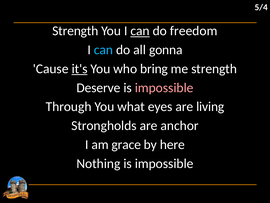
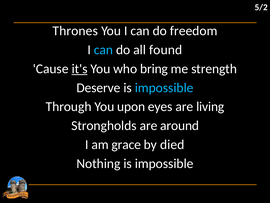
5/4: 5/4 -> 5/2
Strength at (75, 31): Strength -> Thrones
can at (140, 31) underline: present -> none
gonna: gonna -> found
impossible at (164, 88) colour: pink -> light blue
what: what -> upon
anchor: anchor -> around
here: here -> died
